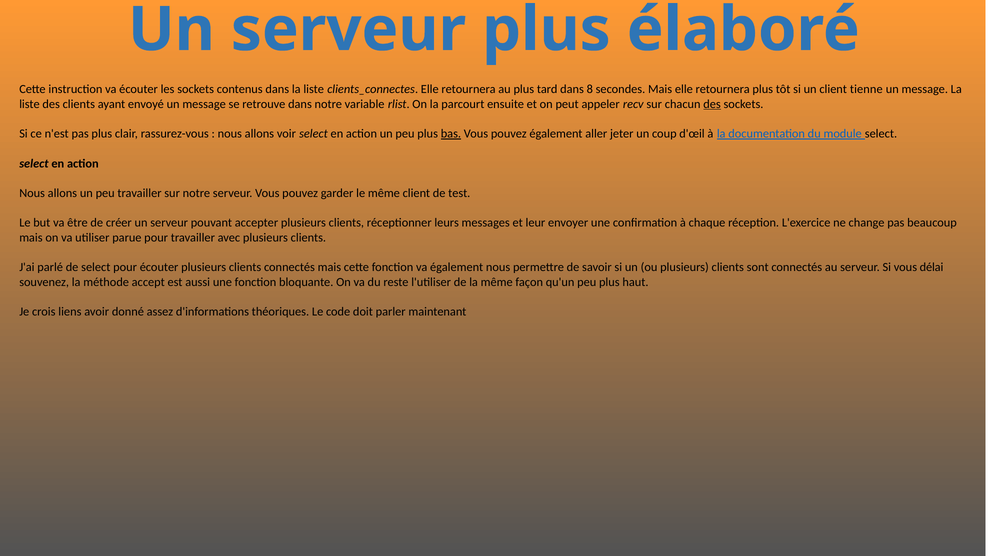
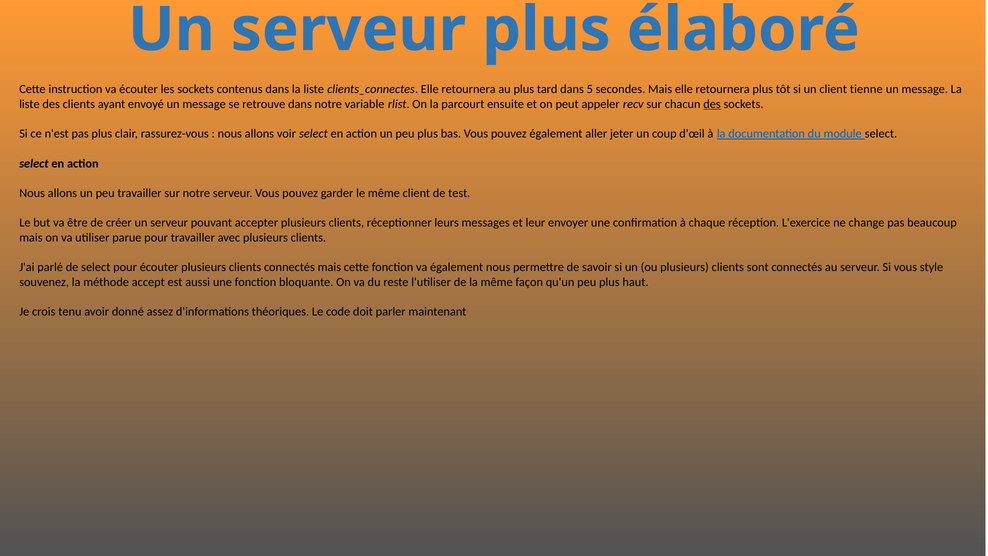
8: 8 -> 5
bas underline: present -> none
délai: délai -> style
liens: liens -> tenu
